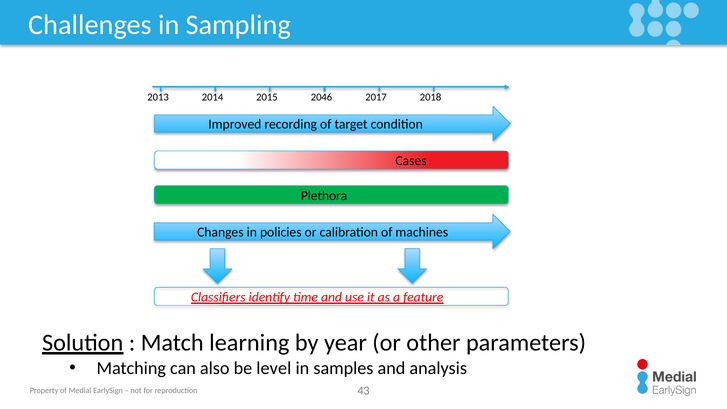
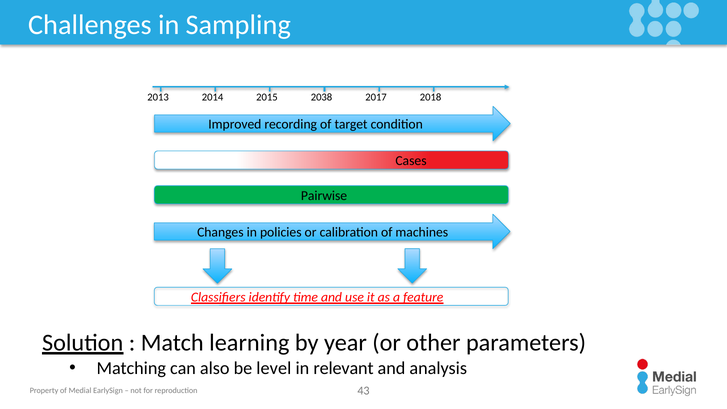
2046: 2046 -> 2038
Plethora: Plethora -> Pairwise
samples: samples -> relevant
